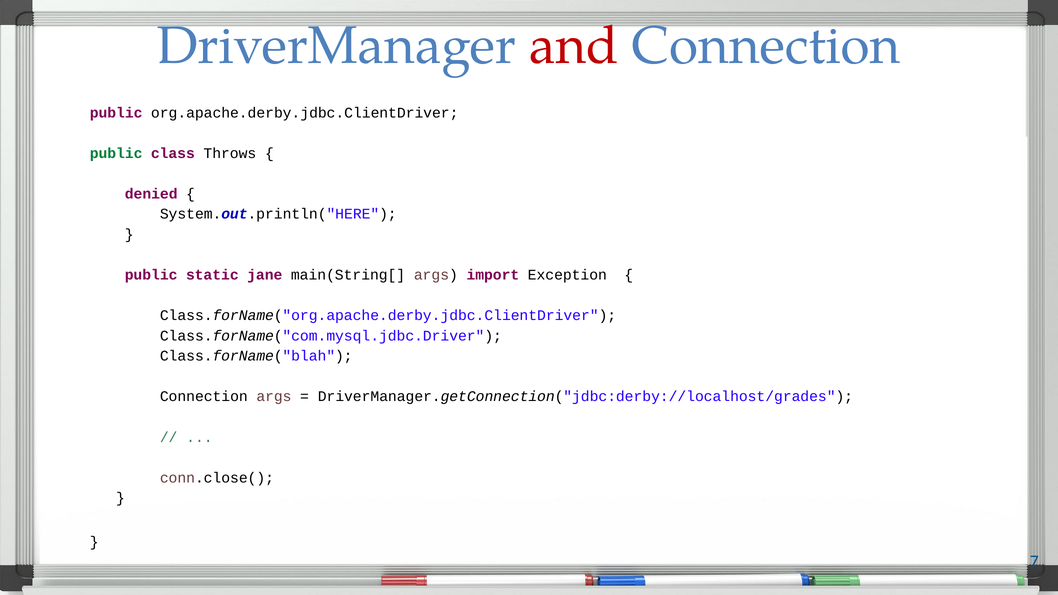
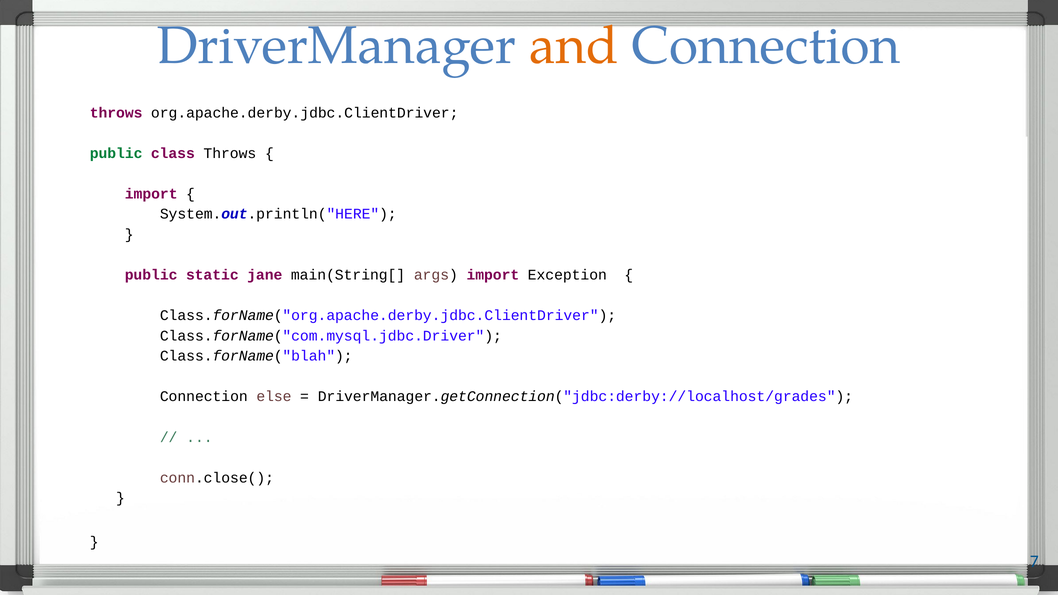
and colour: red -> orange
public at (116, 113): public -> throws
denied at (151, 194): denied -> import
Connection args: args -> else
